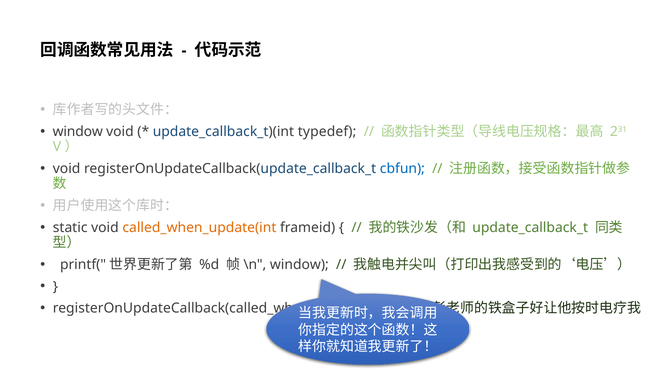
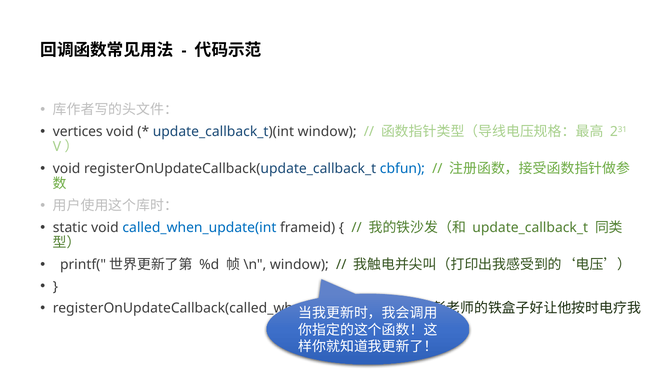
window at (78, 132): window -> vertices
update_callback_t)(int typedef: typedef -> window
called_when_update(int colour: orange -> blue
